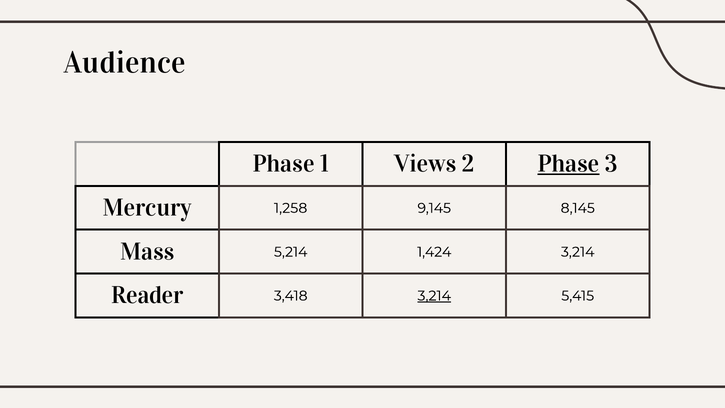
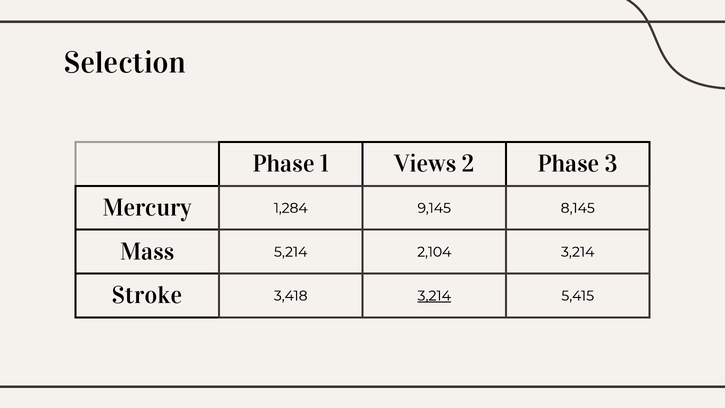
Audience: Audience -> Selection
Phase at (569, 164) underline: present -> none
1,258: 1,258 -> 1,284
1,424: 1,424 -> 2,104
Reader: Reader -> Stroke
